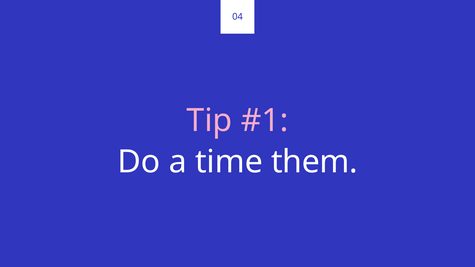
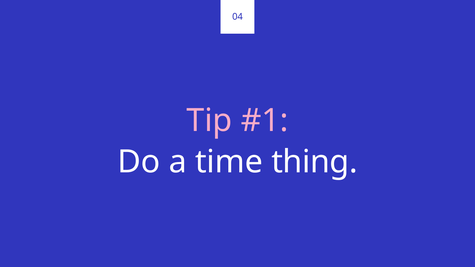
them: them -> thing
